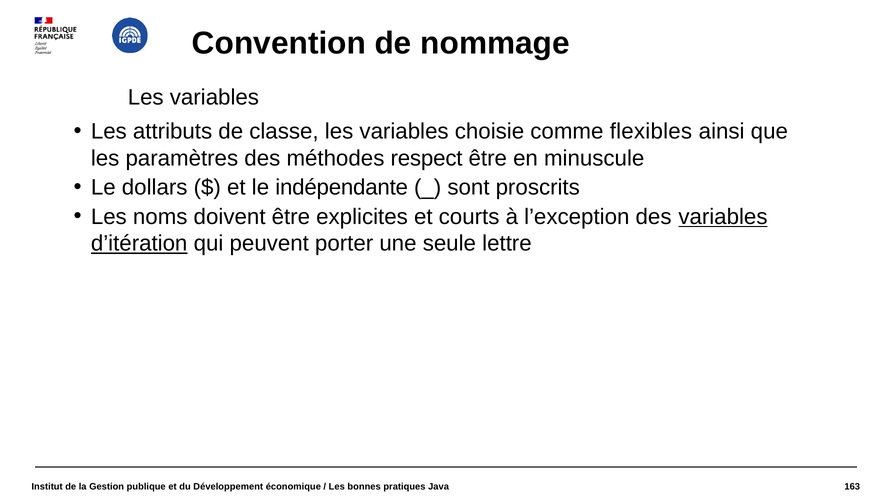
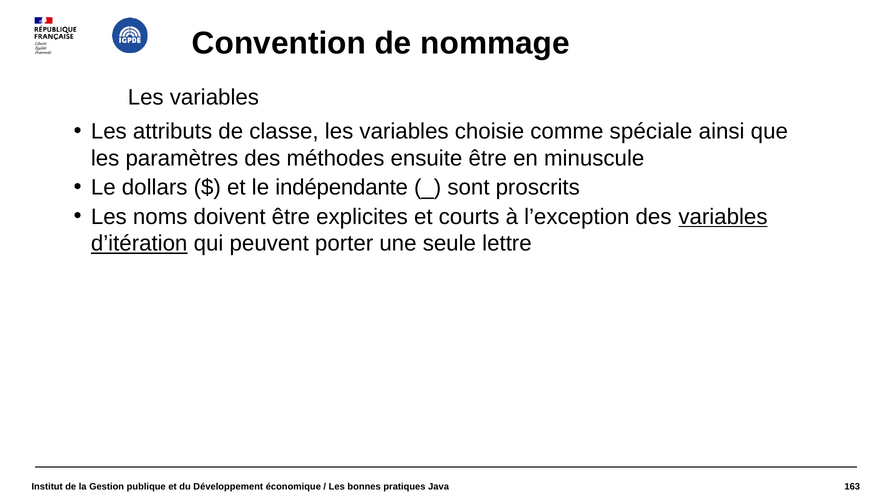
flexibles: flexibles -> spéciale
respect: respect -> ensuite
